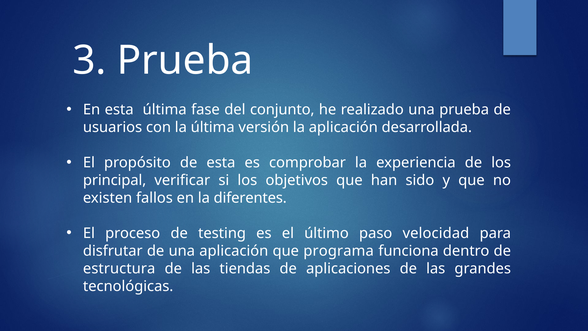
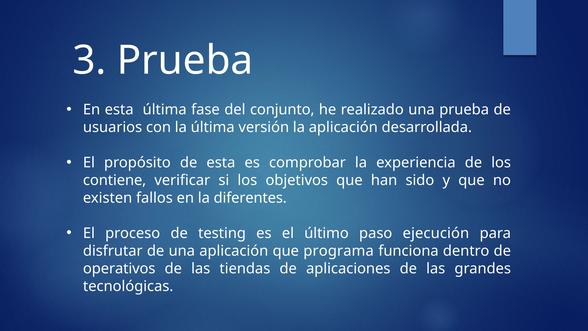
principal: principal -> contiene
velocidad: velocidad -> ejecución
estructura: estructura -> operativos
